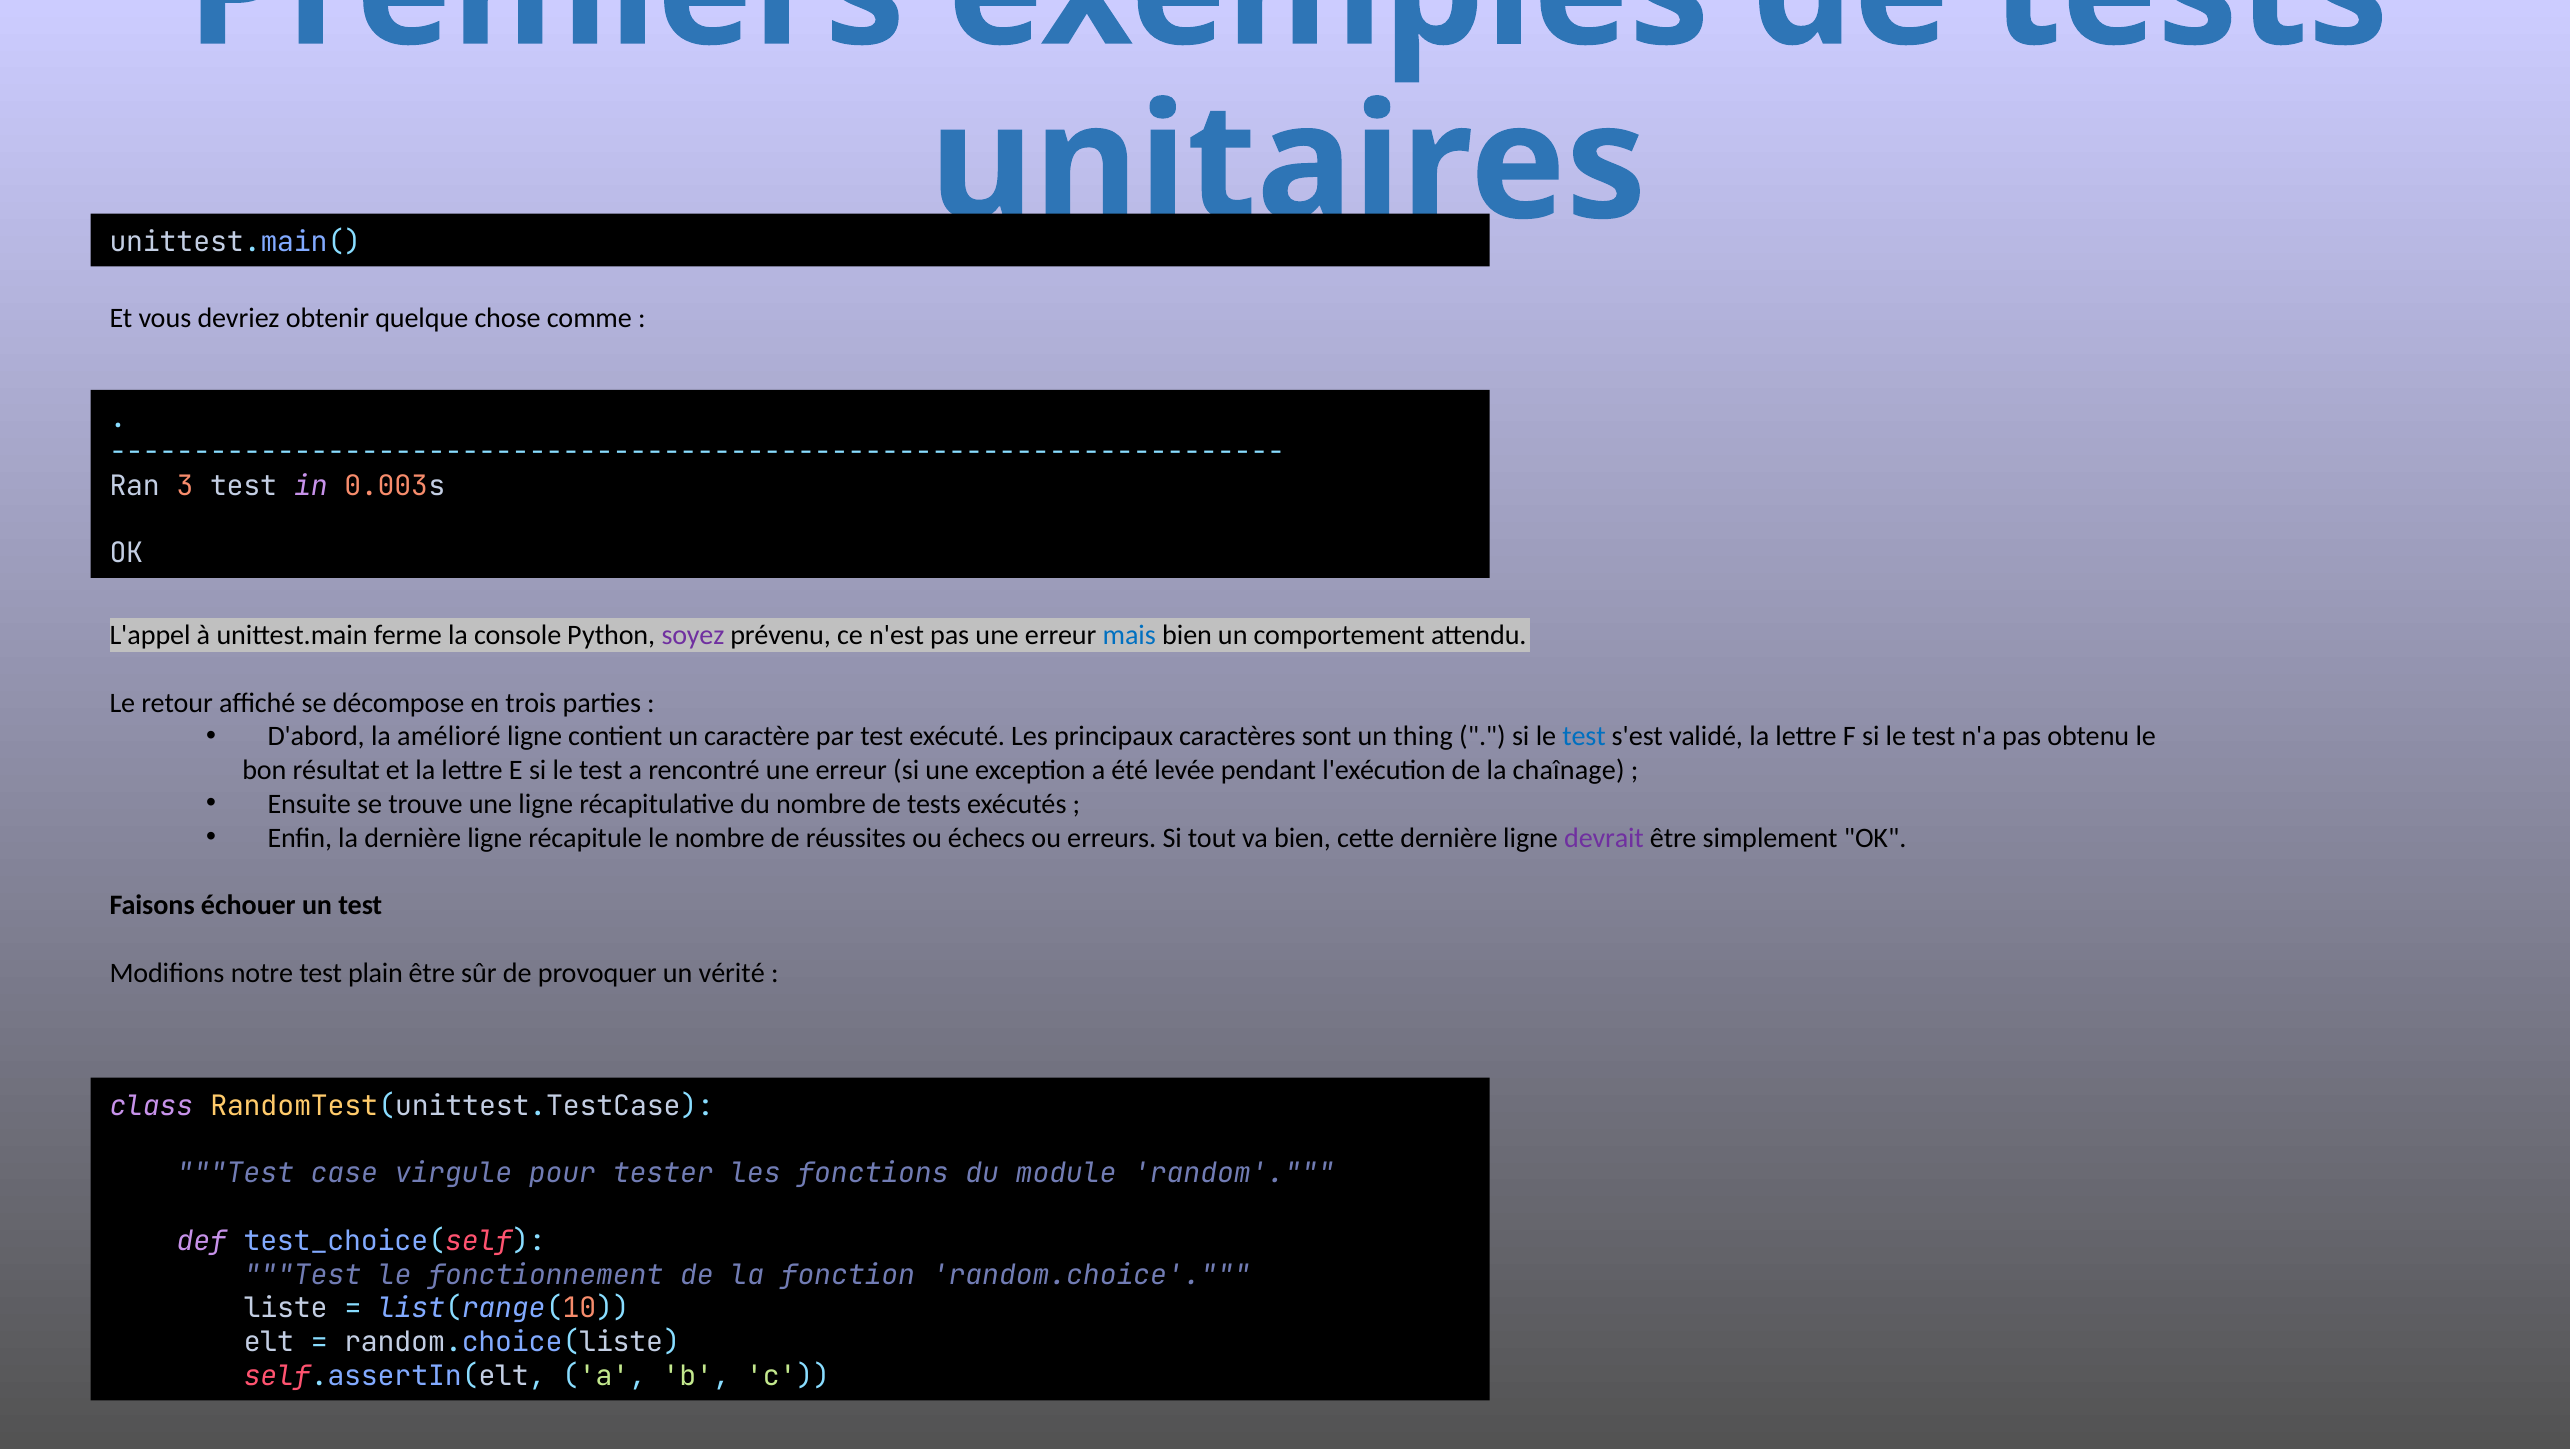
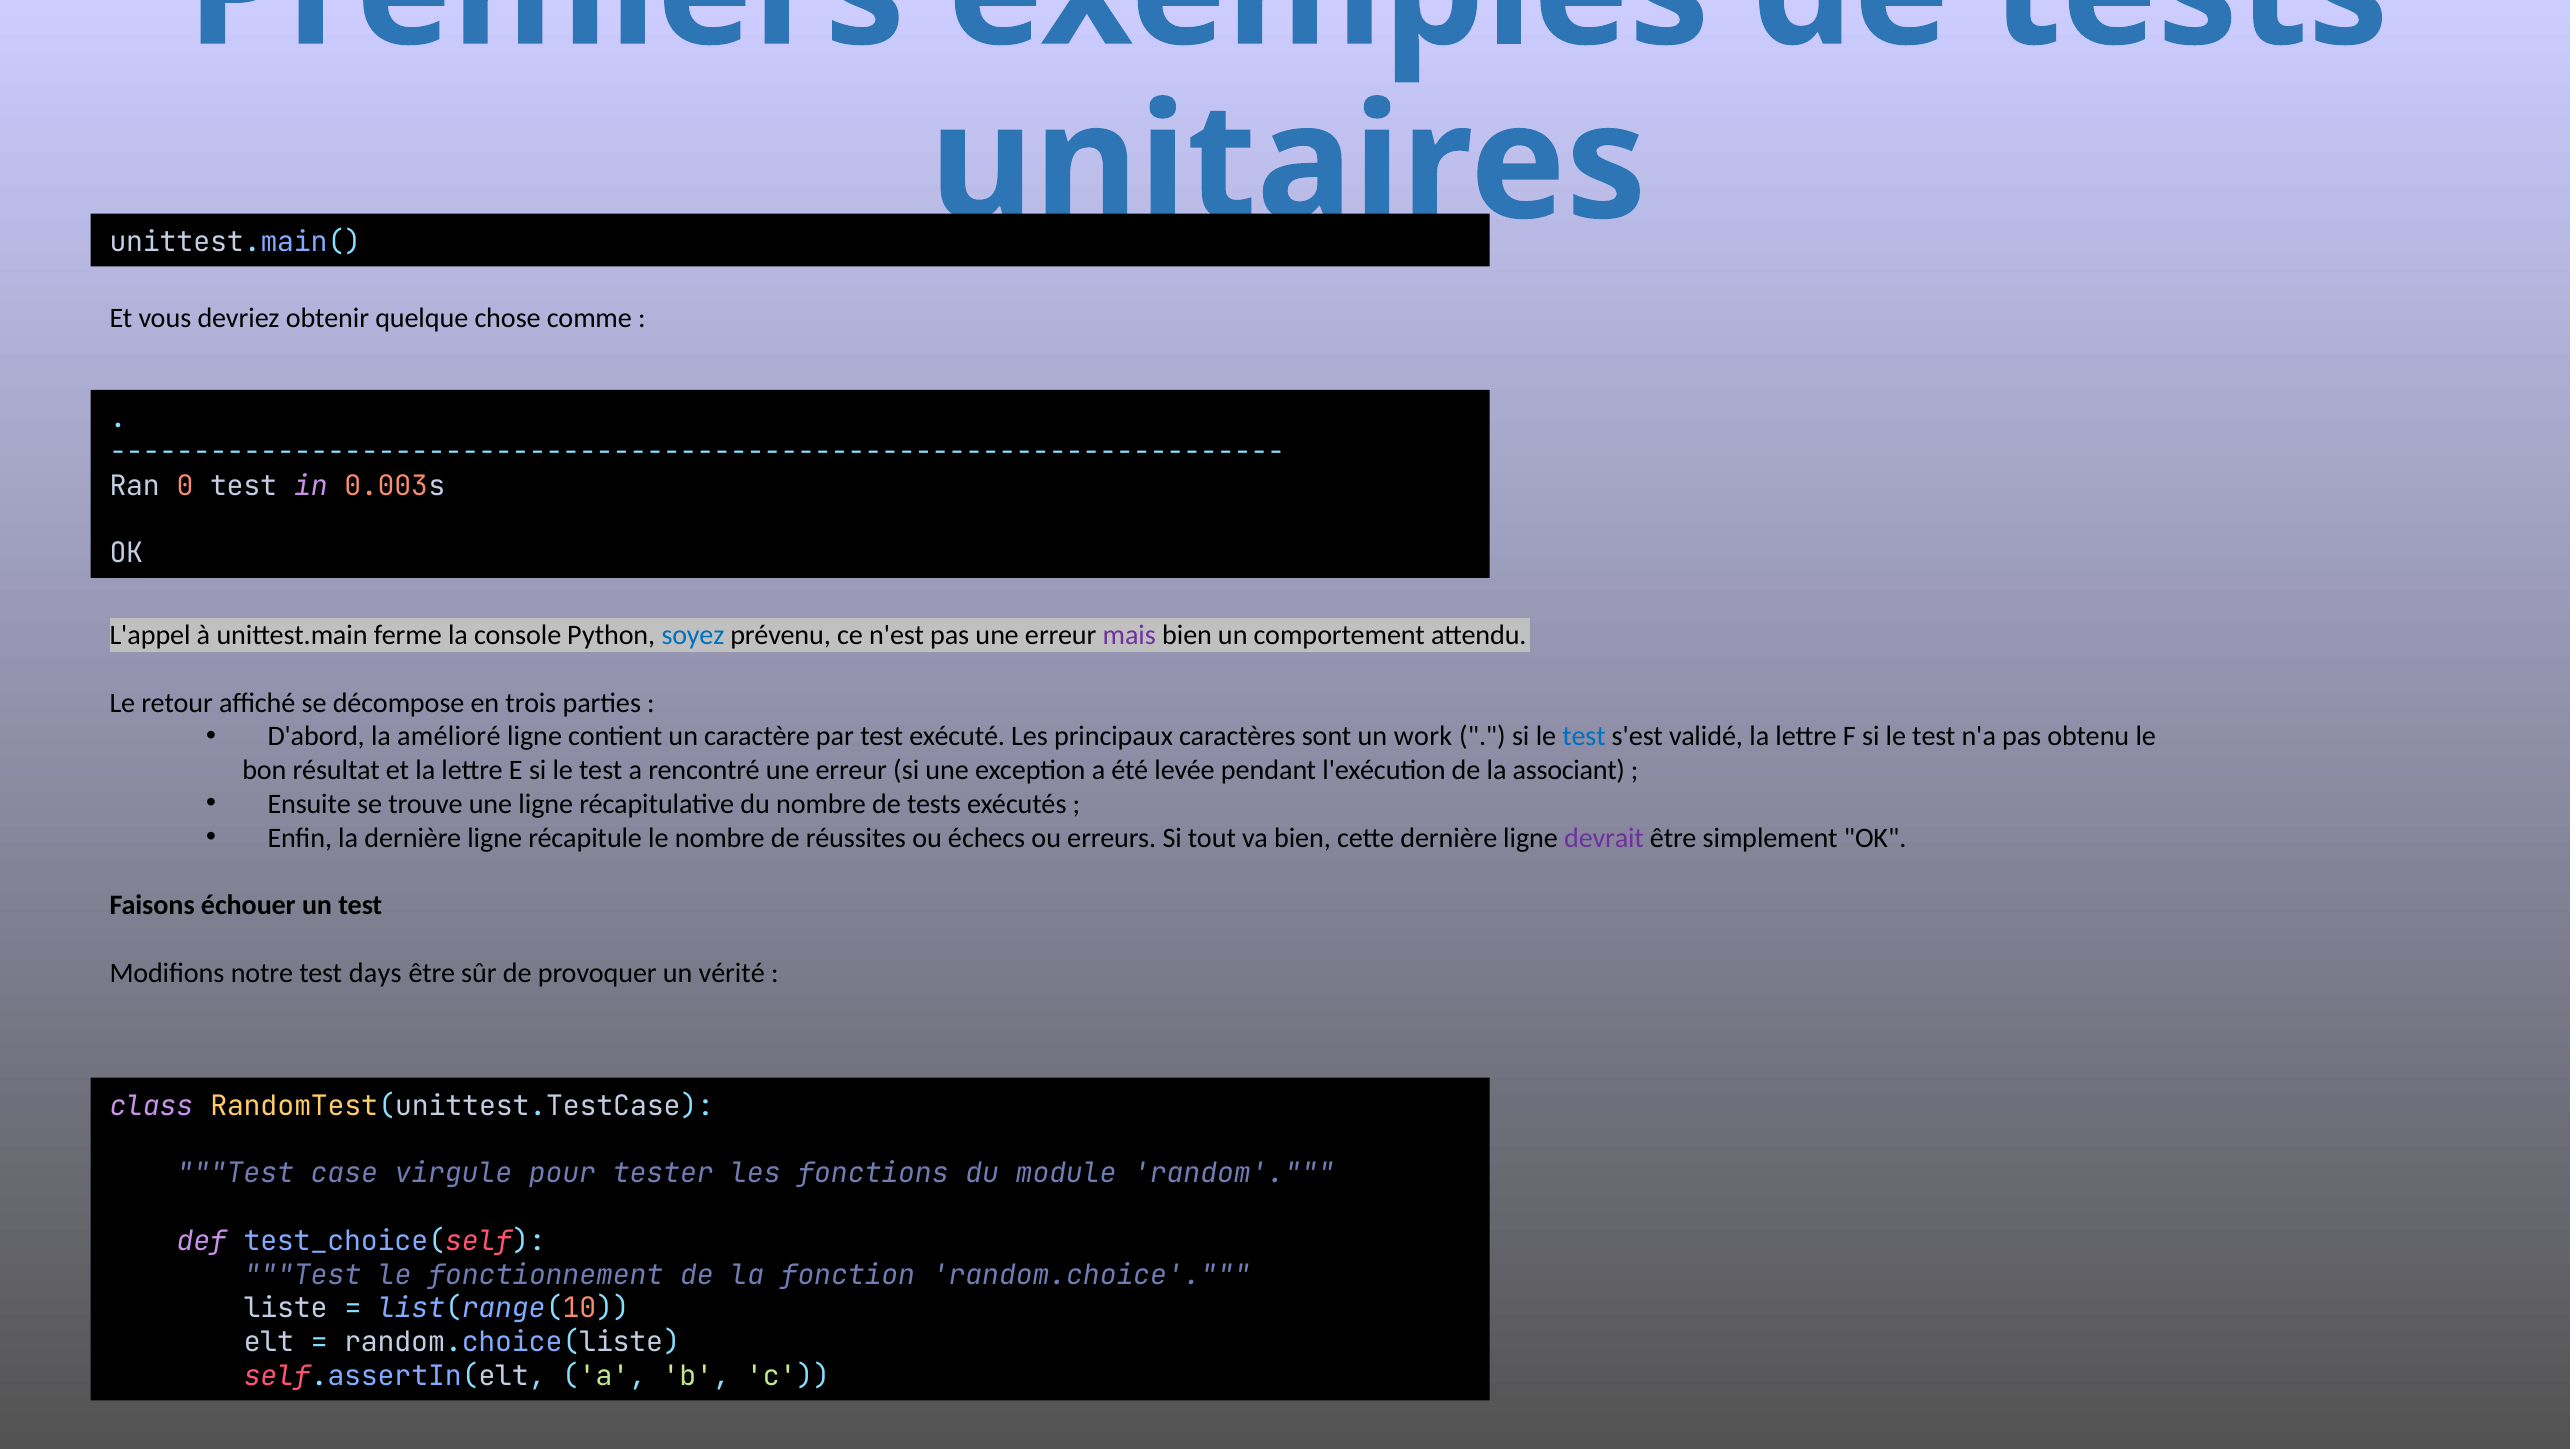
3: 3 -> 0
soyez colour: purple -> blue
mais colour: blue -> purple
thing: thing -> work
chaînage: chaînage -> associant
plain: plain -> days
